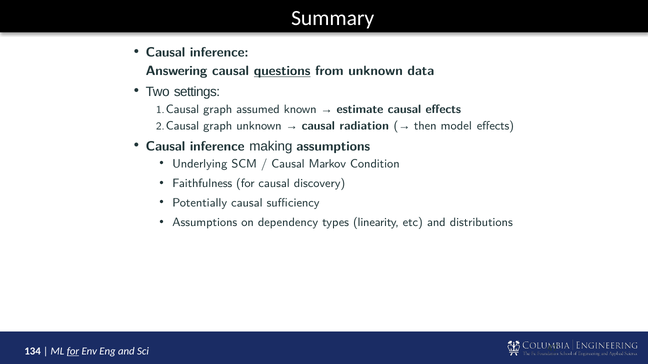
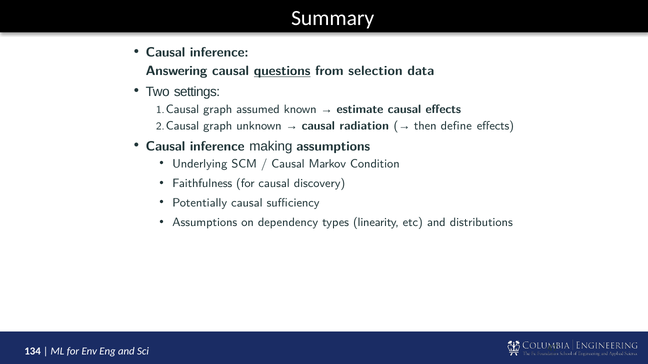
from unknown: unknown -> selection
model: model -> define
for at (73, 352) underline: present -> none
